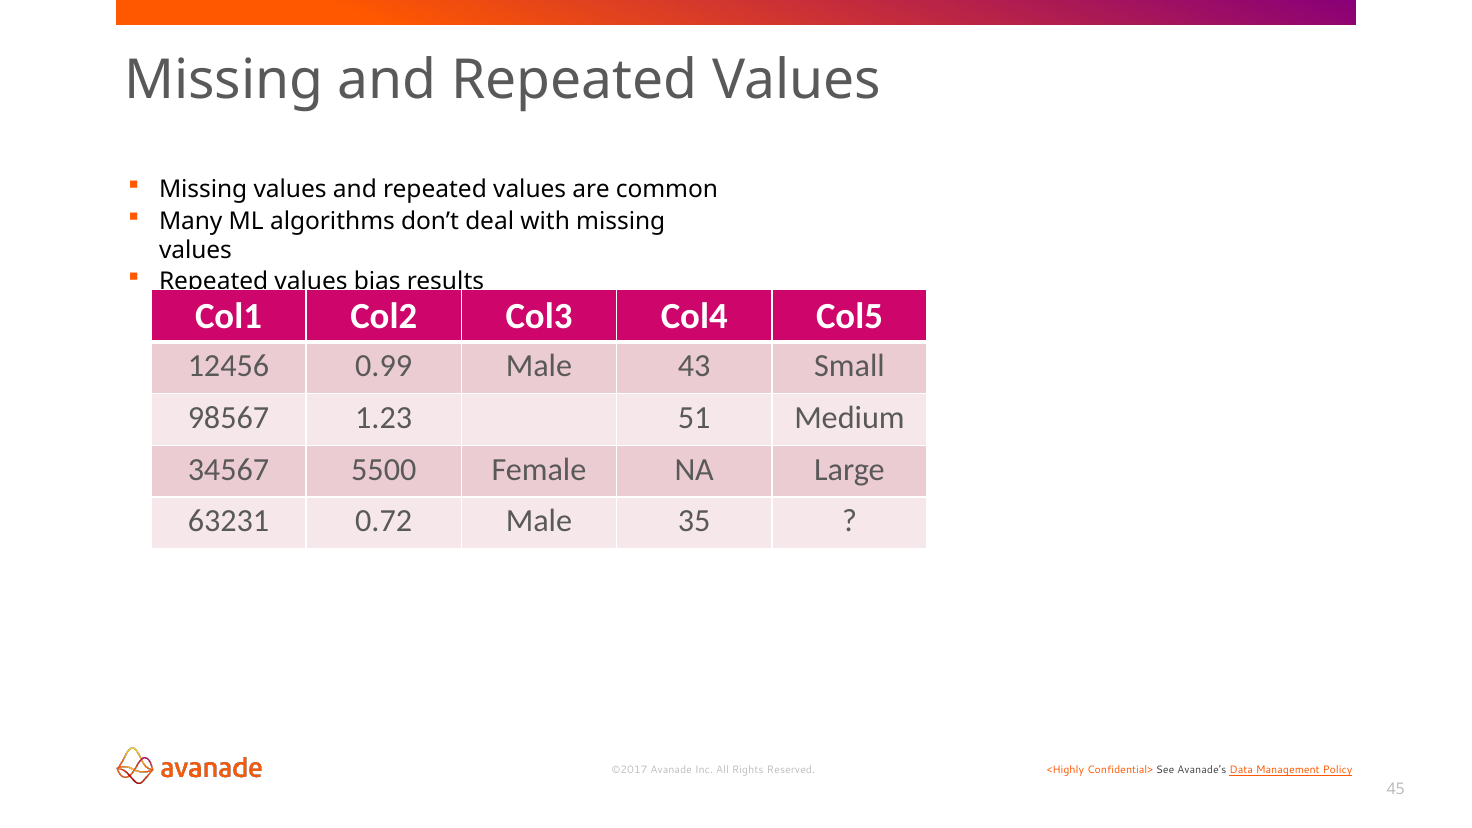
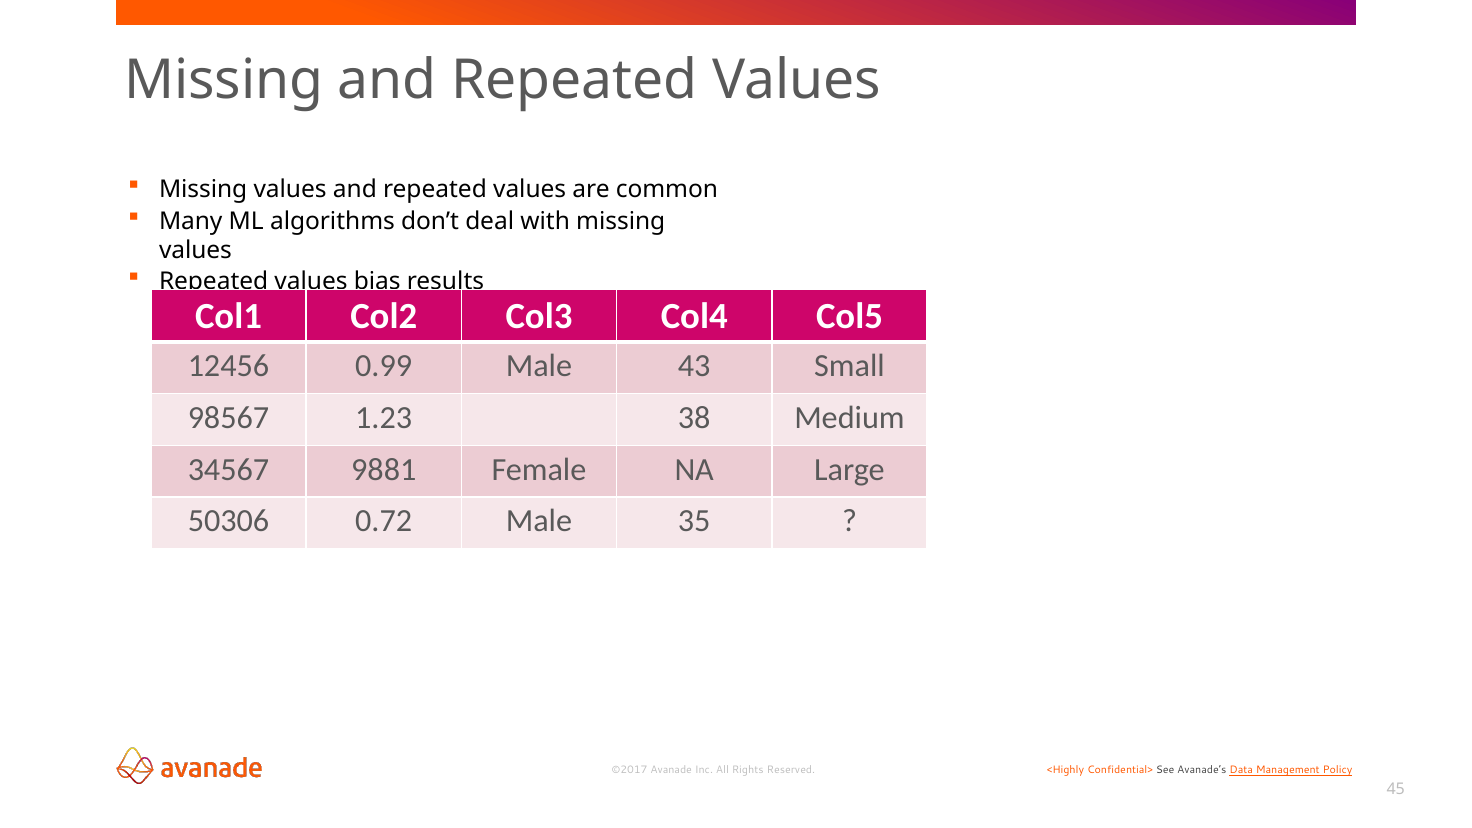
51: 51 -> 38
5500: 5500 -> 9881
63231: 63231 -> 50306
